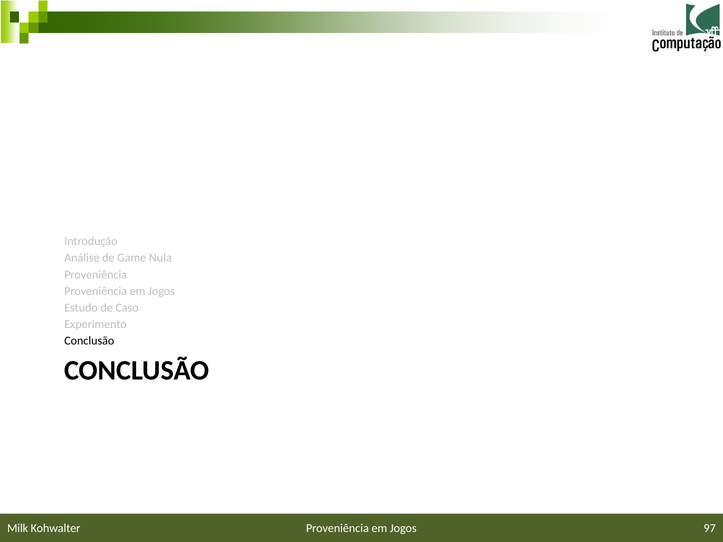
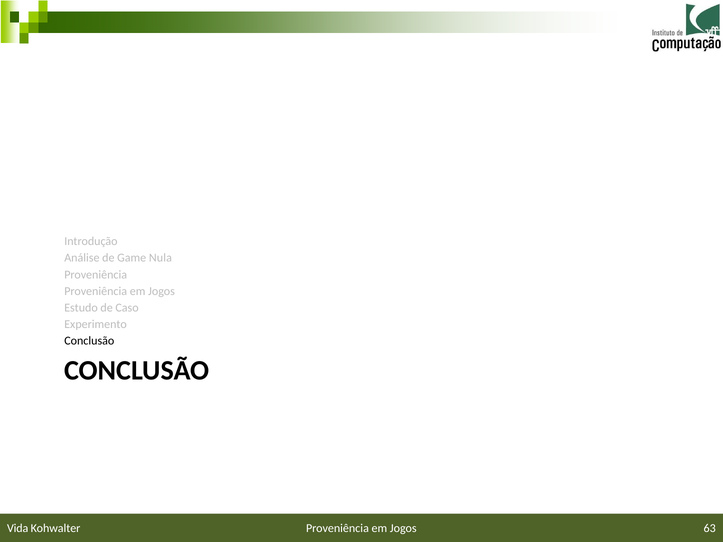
97: 97 -> 63
Milk: Milk -> Vida
